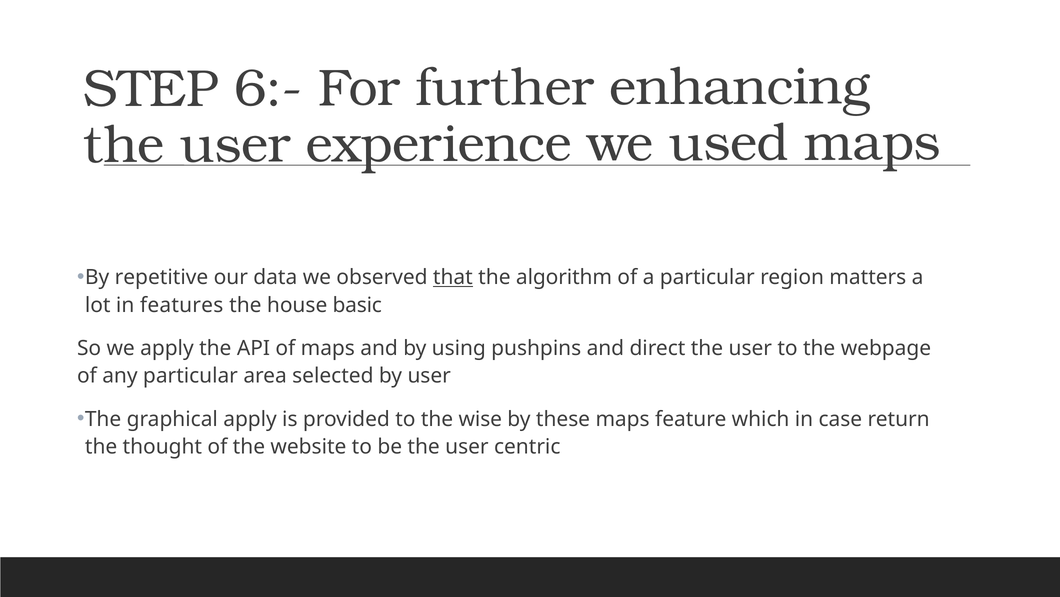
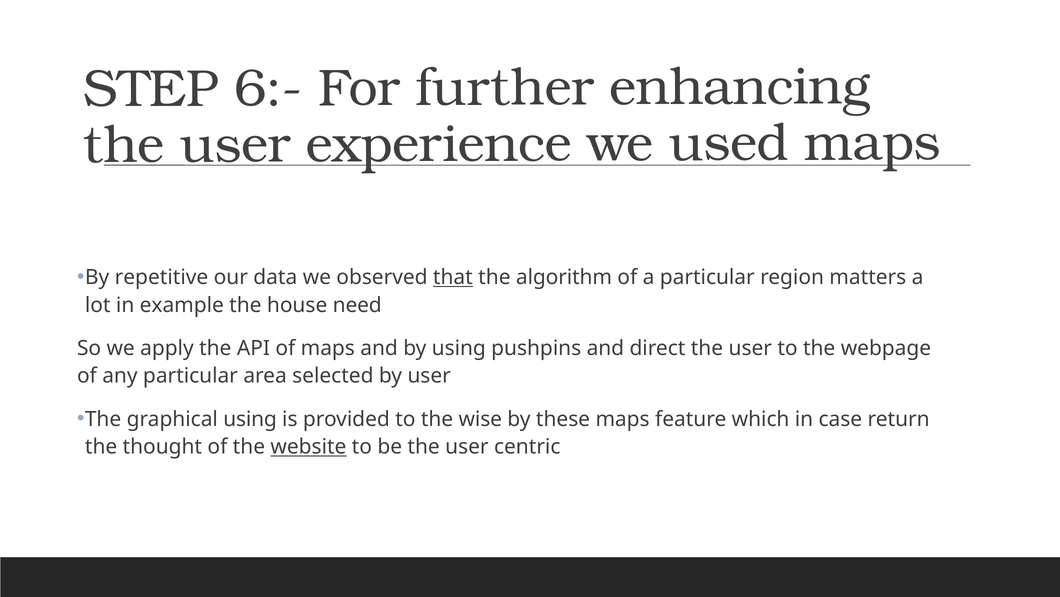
features: features -> example
basic: basic -> need
graphical apply: apply -> using
website underline: none -> present
